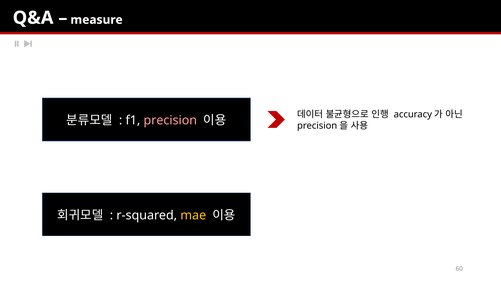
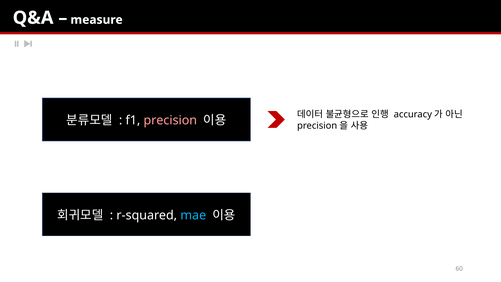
mae colour: yellow -> light blue
